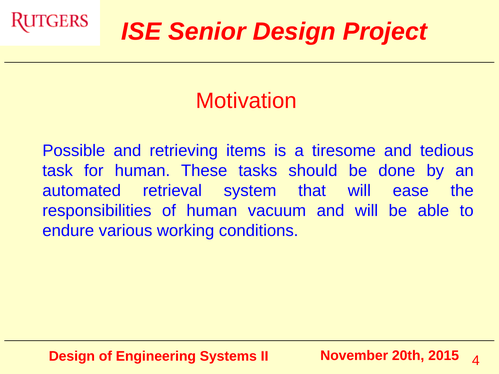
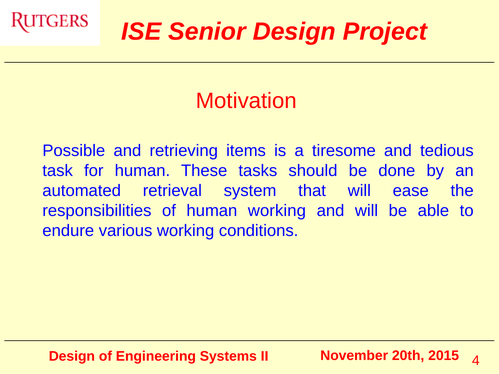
human vacuum: vacuum -> working
